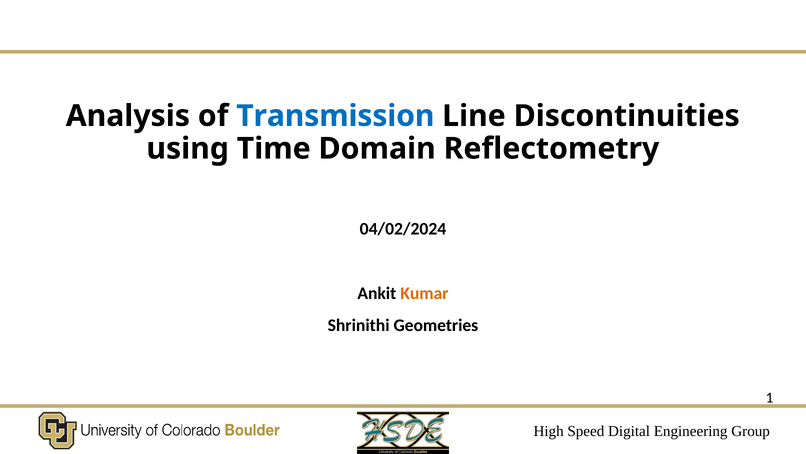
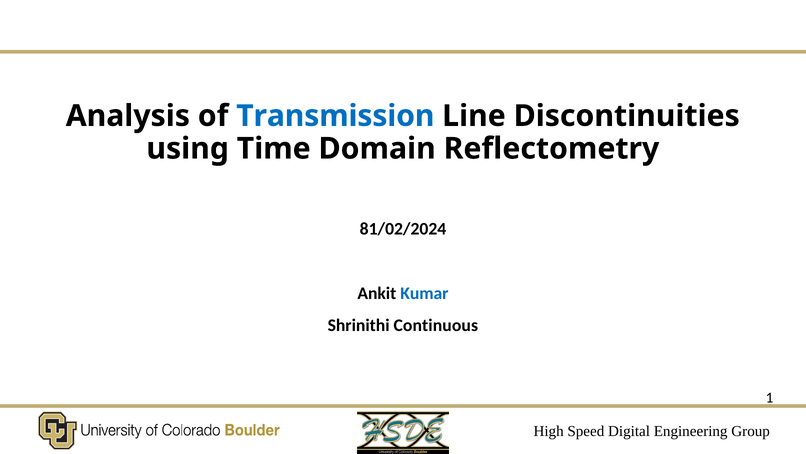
04/02/2024: 04/02/2024 -> 81/02/2024
Kumar colour: orange -> blue
Geometries: Geometries -> Continuous
